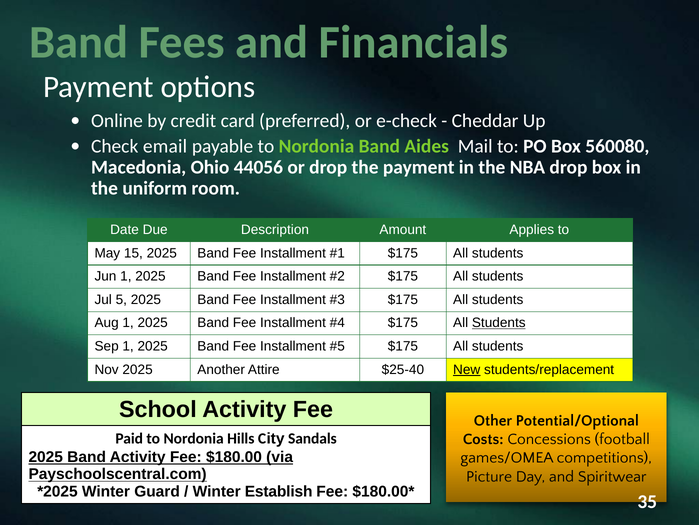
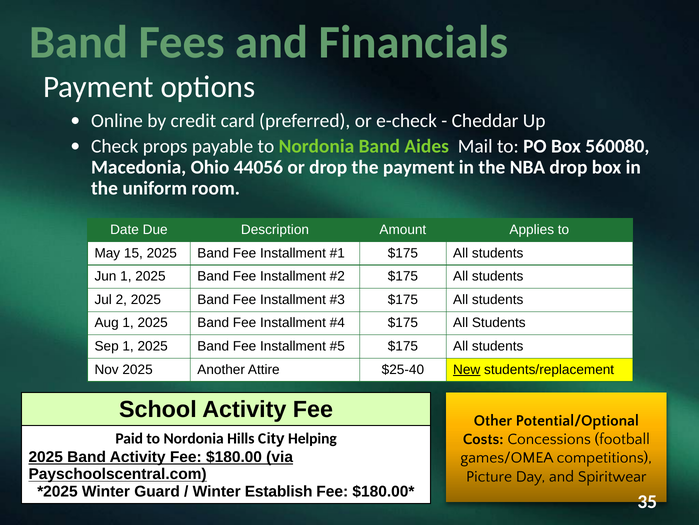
email: email -> props
5: 5 -> 2
Students at (499, 323) underline: present -> none
Sandals: Sandals -> Helping
